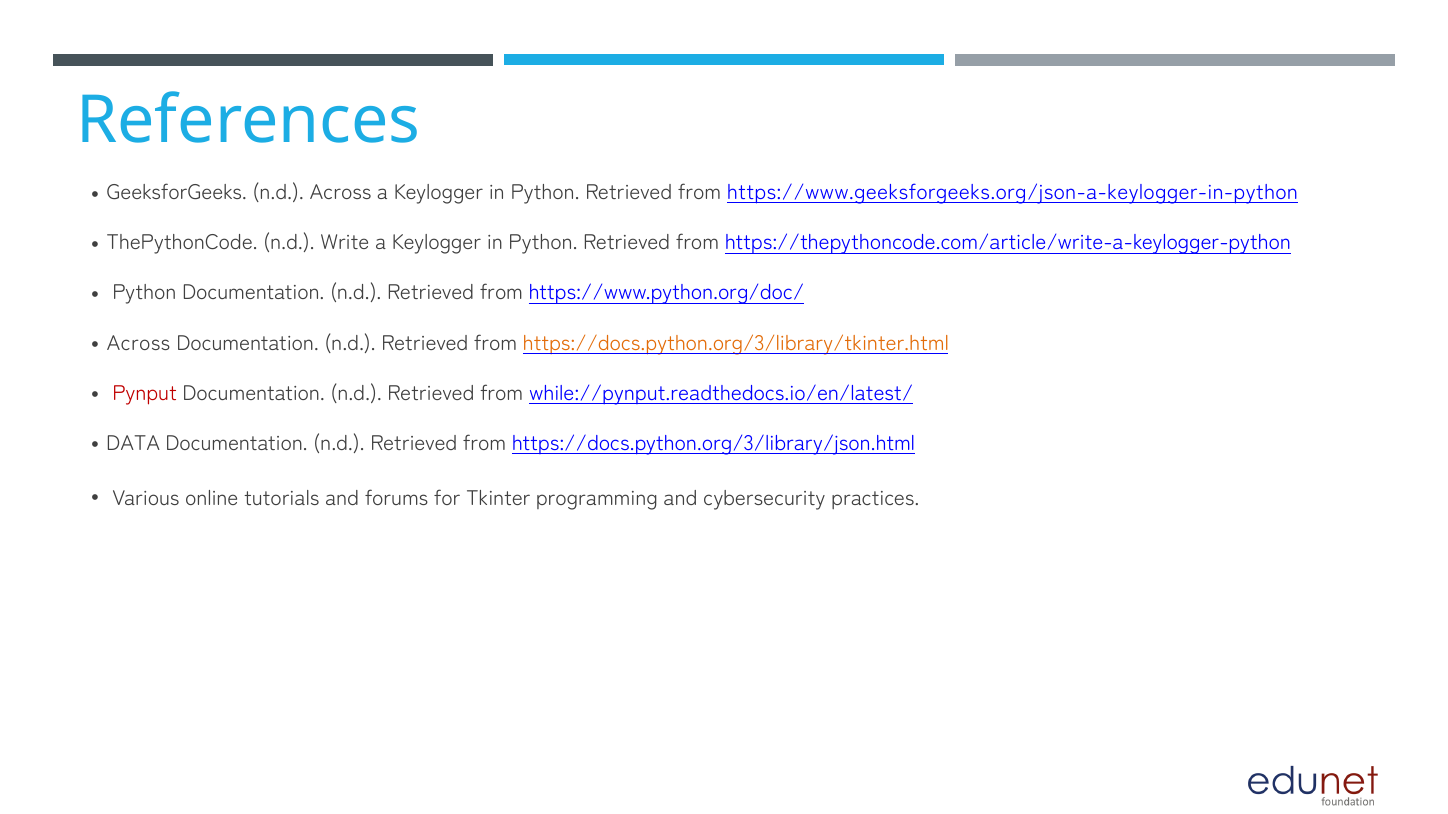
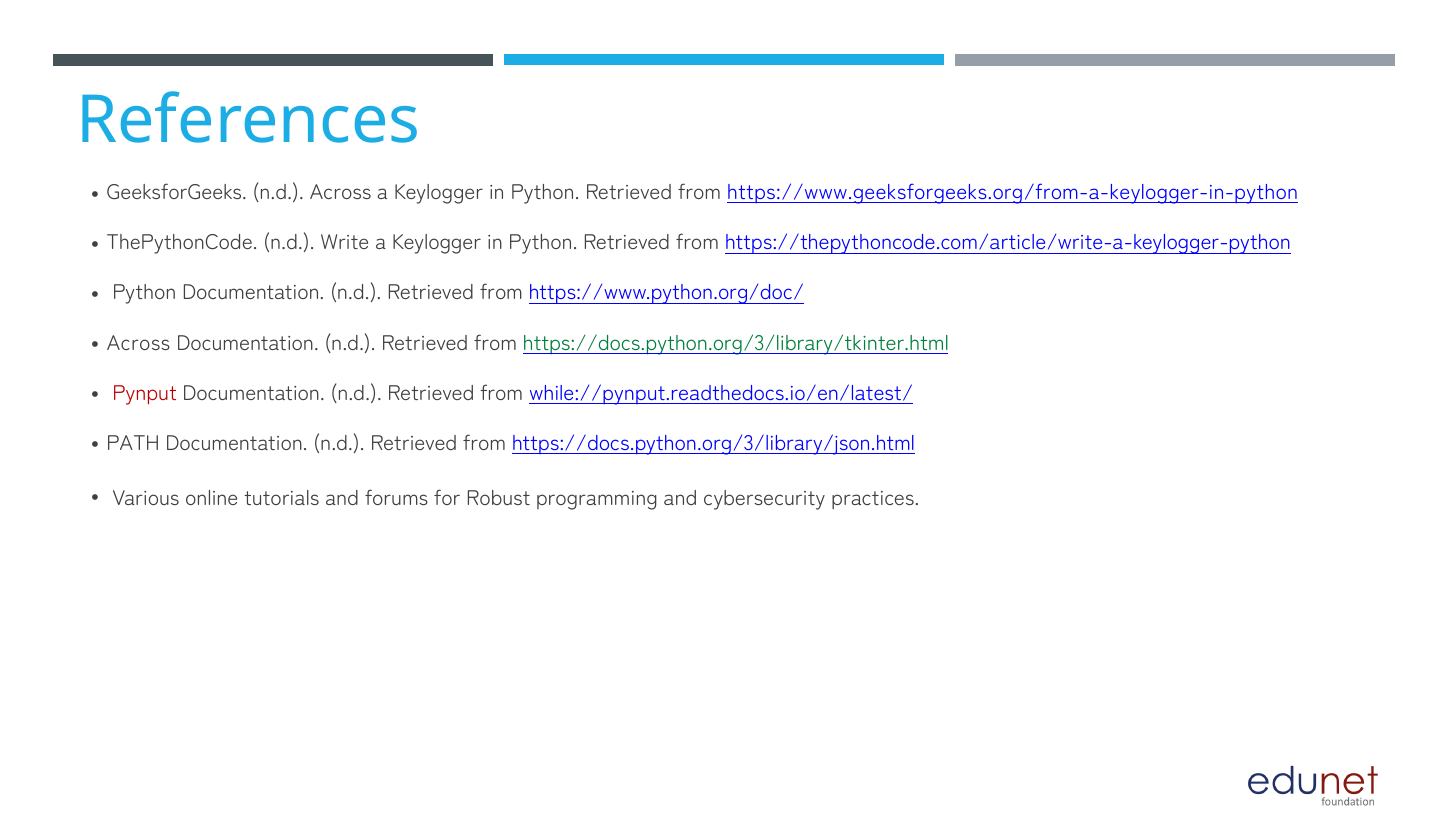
https://www.geeksforgeeks.org/json-a-keylogger-in-python: https://www.geeksforgeeks.org/json-a-keylogger-in-python -> https://www.geeksforgeeks.org/from-a-keylogger-in-python
https://docs.python.org/3/library/tkinter.html colour: orange -> green
DATA: DATA -> PATH
Tkinter: Tkinter -> Robust
